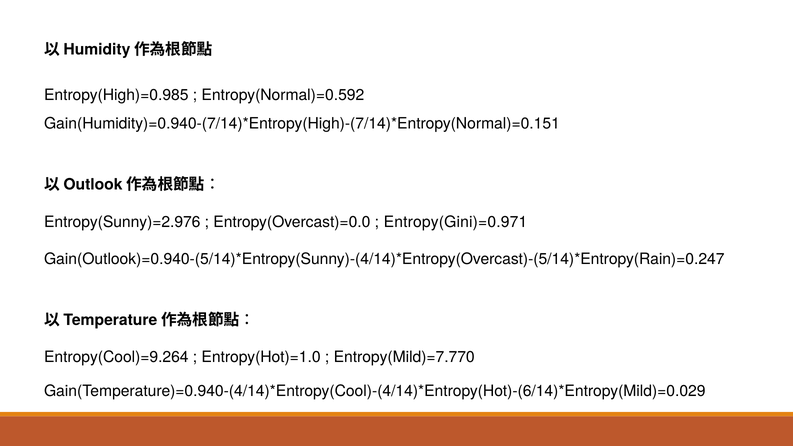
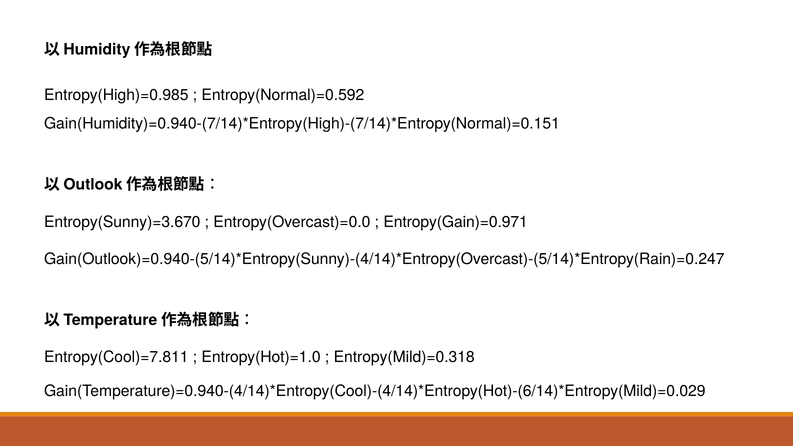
Entropy(Sunny)=2.976: Entropy(Sunny)=2.976 -> Entropy(Sunny)=3.670
Entropy(Gini)=0.971: Entropy(Gini)=0.971 -> Entropy(Gain)=0.971
Entropy(Cool)=9.264: Entropy(Cool)=9.264 -> Entropy(Cool)=7.811
Entropy(Mild)=7.770: Entropy(Mild)=7.770 -> Entropy(Mild)=0.318
